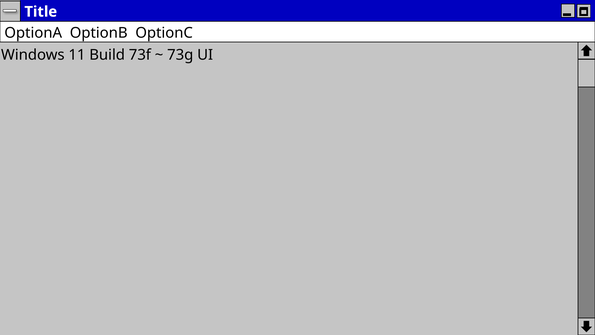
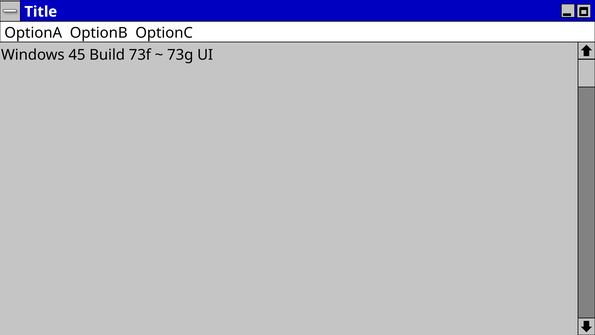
11: 11 -> 45
